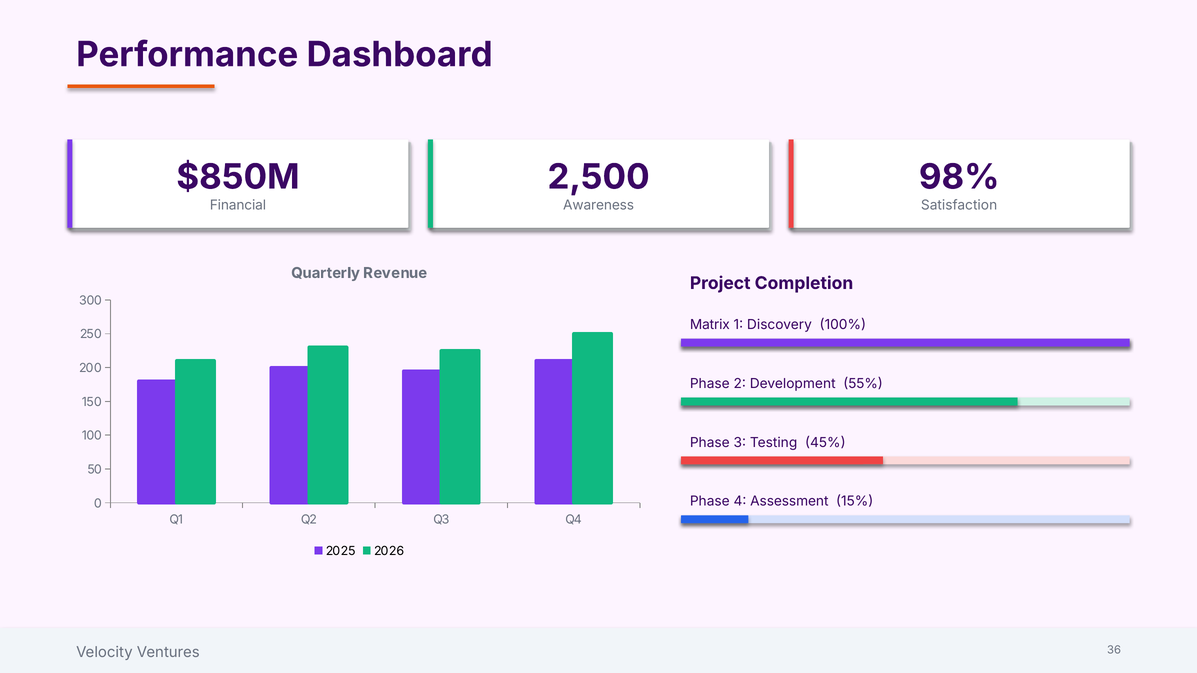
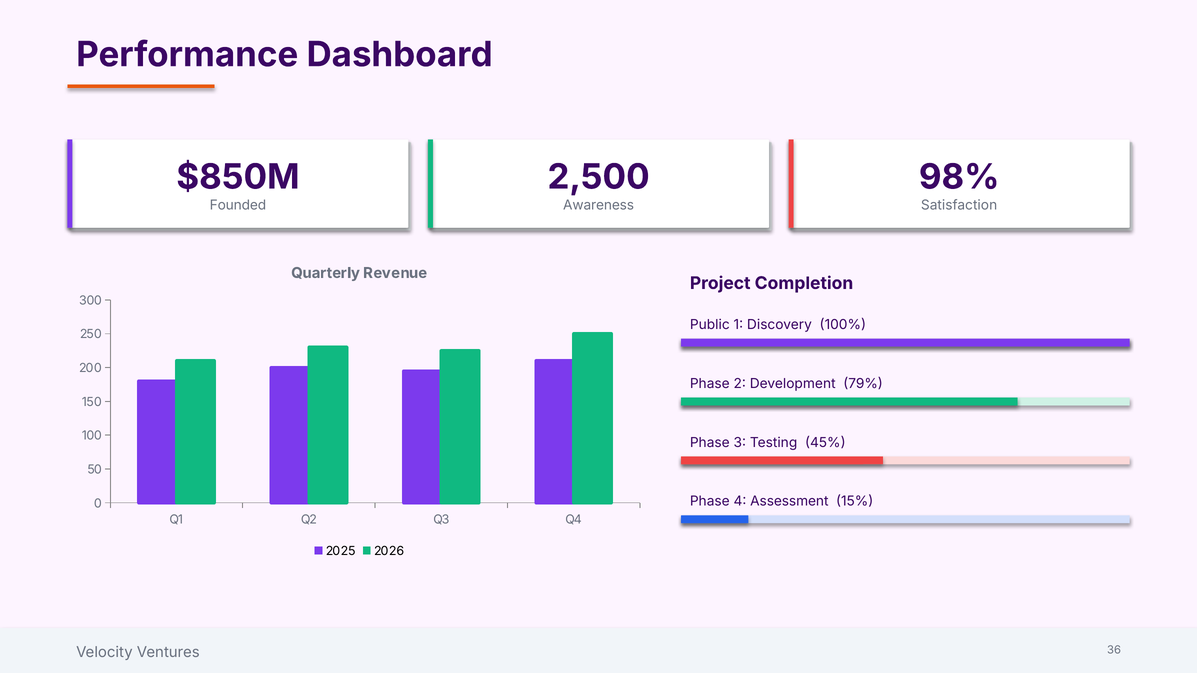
Financial: Financial -> Founded
Matrix: Matrix -> Public
55%: 55% -> 79%
